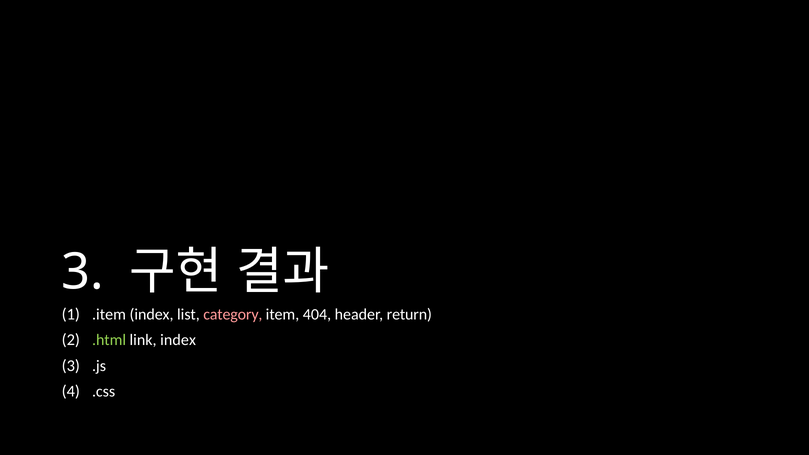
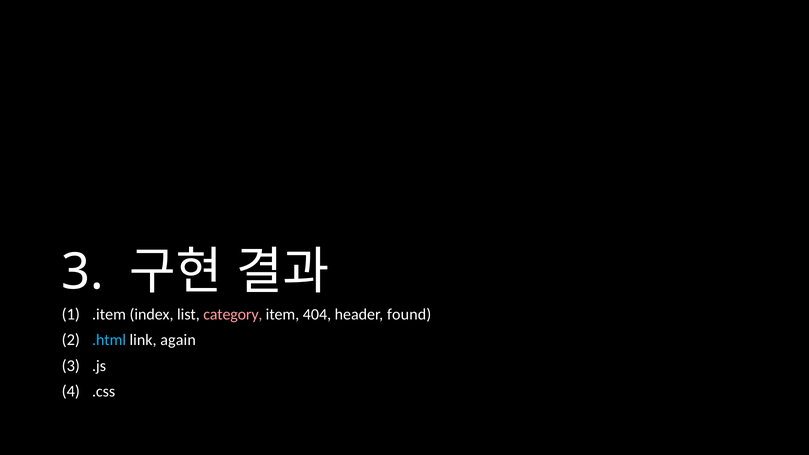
return: return -> found
.html colour: light green -> light blue
link index: index -> again
